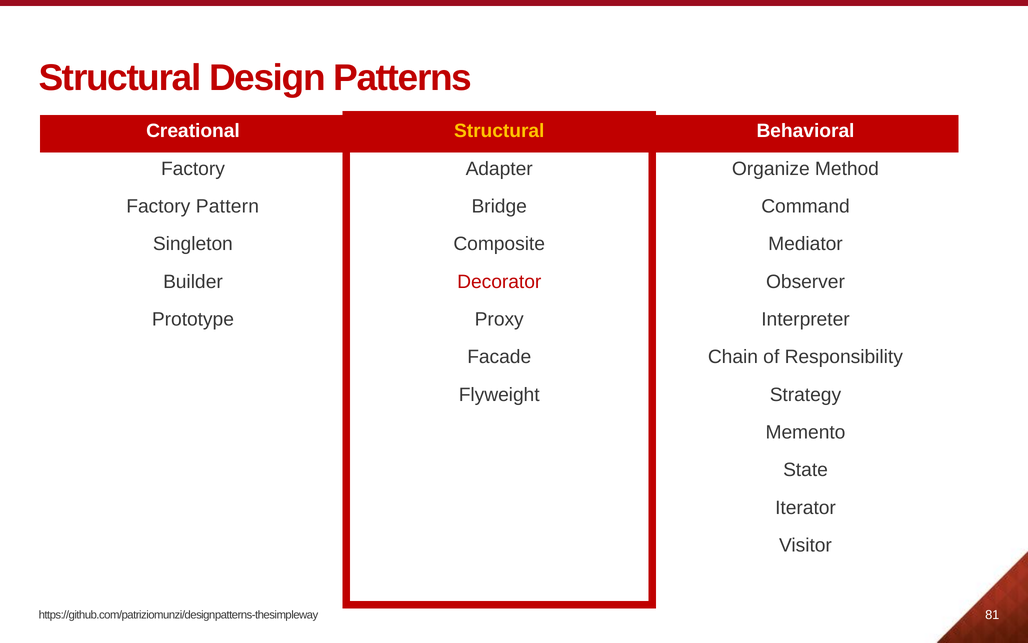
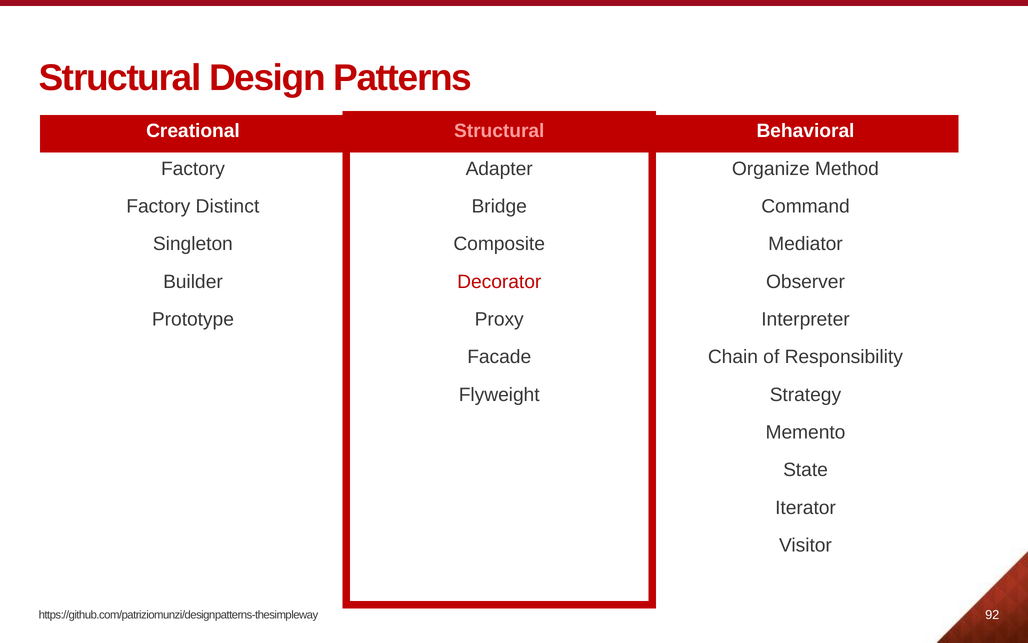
Structural at (499, 131) colour: yellow -> pink
Pattern: Pattern -> Distinct
81: 81 -> 92
